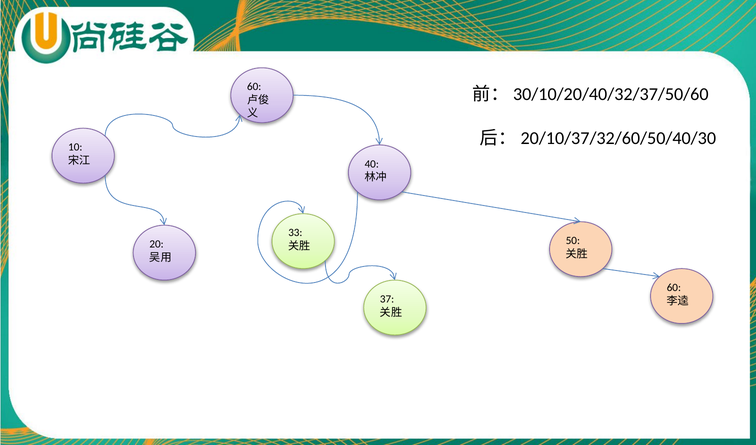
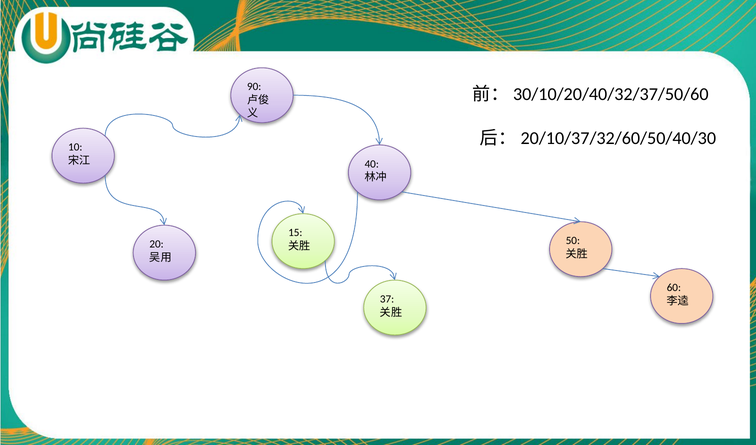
60 at (254, 87): 60 -> 90
33: 33 -> 15
